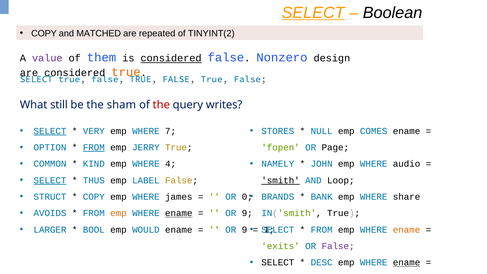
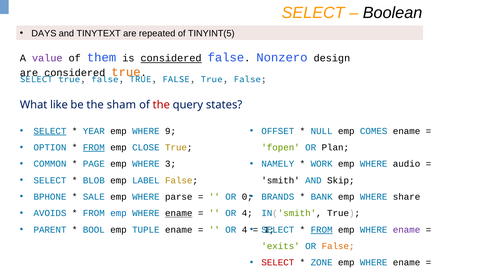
SELECT at (313, 13) underline: present -> none
COPY at (44, 33): COPY -> DAYS
MATCHED: MATCHED -> TINYTEXT
TINYINT(2: TINYINT(2 -> TINYINT(5
still: still -> like
writes: writes -> states
VERY: VERY -> YEAR
7: 7 -> 9
STORES: STORES -> OFFSET
JERRY: JERRY -> CLOSE
Page: Page -> Plan
KIND: KIND -> PAGE
4: 4 -> 3
JOHN: JOHN -> WORK
SELECT at (50, 180) underline: present -> none
THUS: THUS -> BLOB
smith at (281, 180) underline: present -> none
Loop: Loop -> Skip
STRUCT: STRUCT -> BPHONE
COPY at (94, 197): COPY -> SALE
james: james -> parse
emp at (118, 213) colour: orange -> blue
9 at (247, 213): 9 -> 4
LARGER: LARGER -> PARENT
WOULD: WOULD -> TUPLE
9 at (244, 230): 9 -> 4
FROM at (322, 230) underline: none -> present
ename at (407, 230) colour: orange -> purple
False at (338, 246) colour: purple -> orange
SELECT at (278, 262) colour: black -> red
DESC: DESC -> ZONE
ename at (407, 262) underline: present -> none
